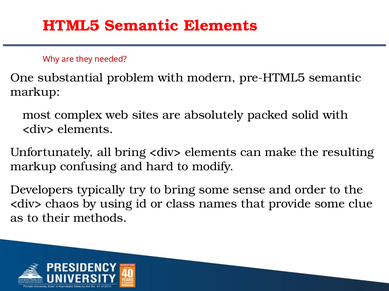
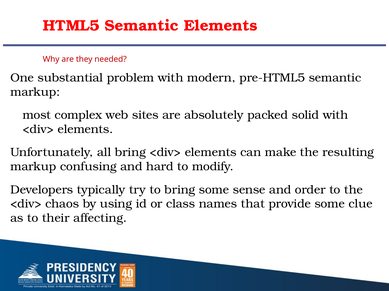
methods: methods -> affecting
